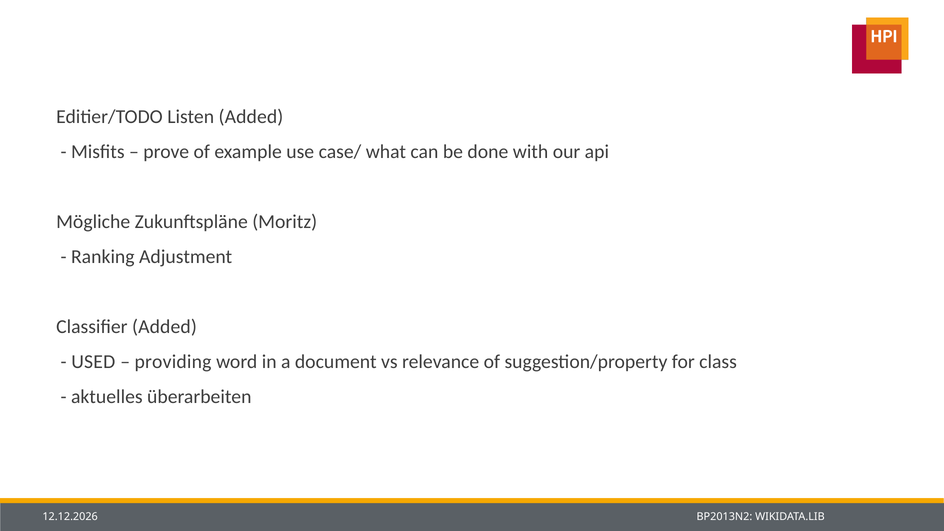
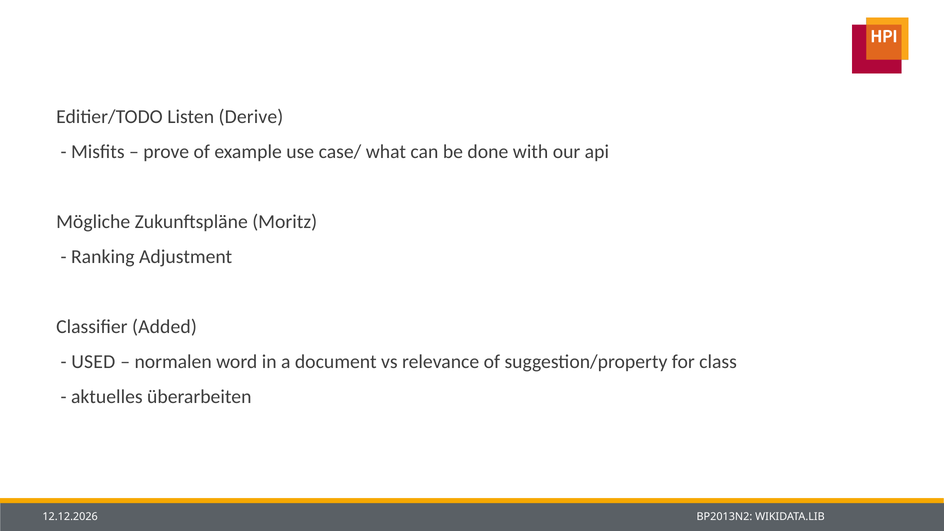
Listen Added: Added -> Derive
providing: providing -> normalen
